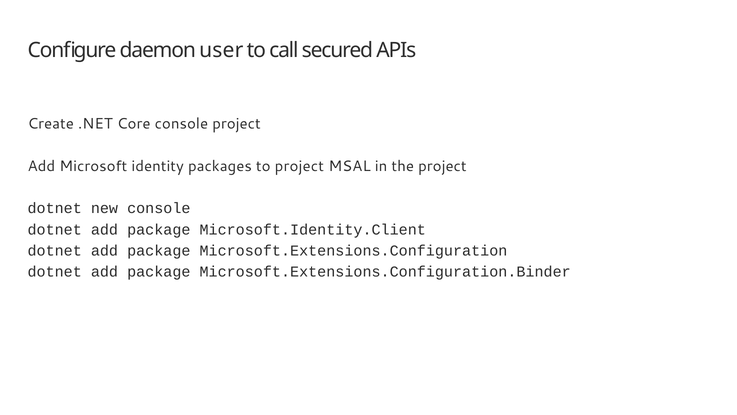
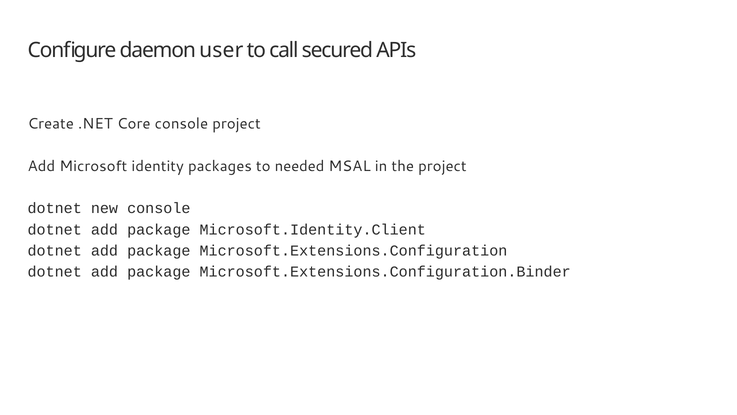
to project: project -> needed
